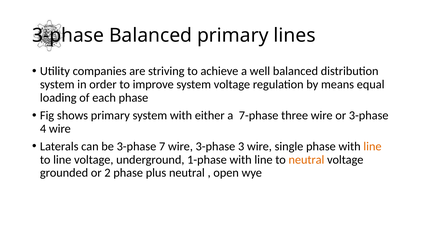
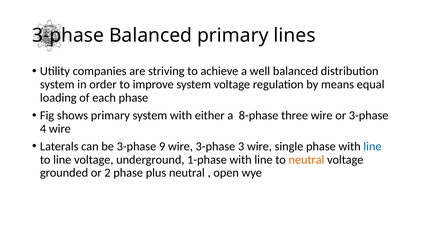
7-phase: 7-phase -> 8-phase
7: 7 -> 9
line at (372, 146) colour: orange -> blue
